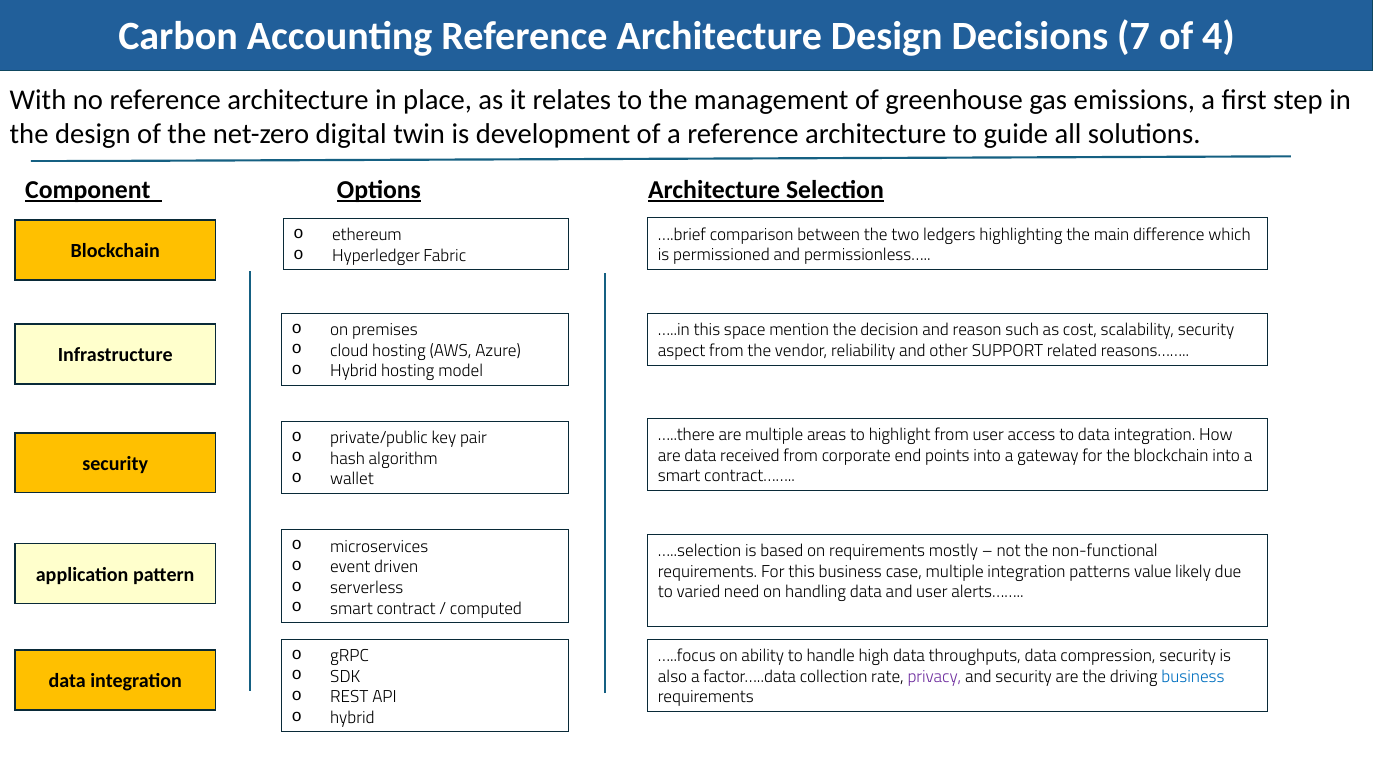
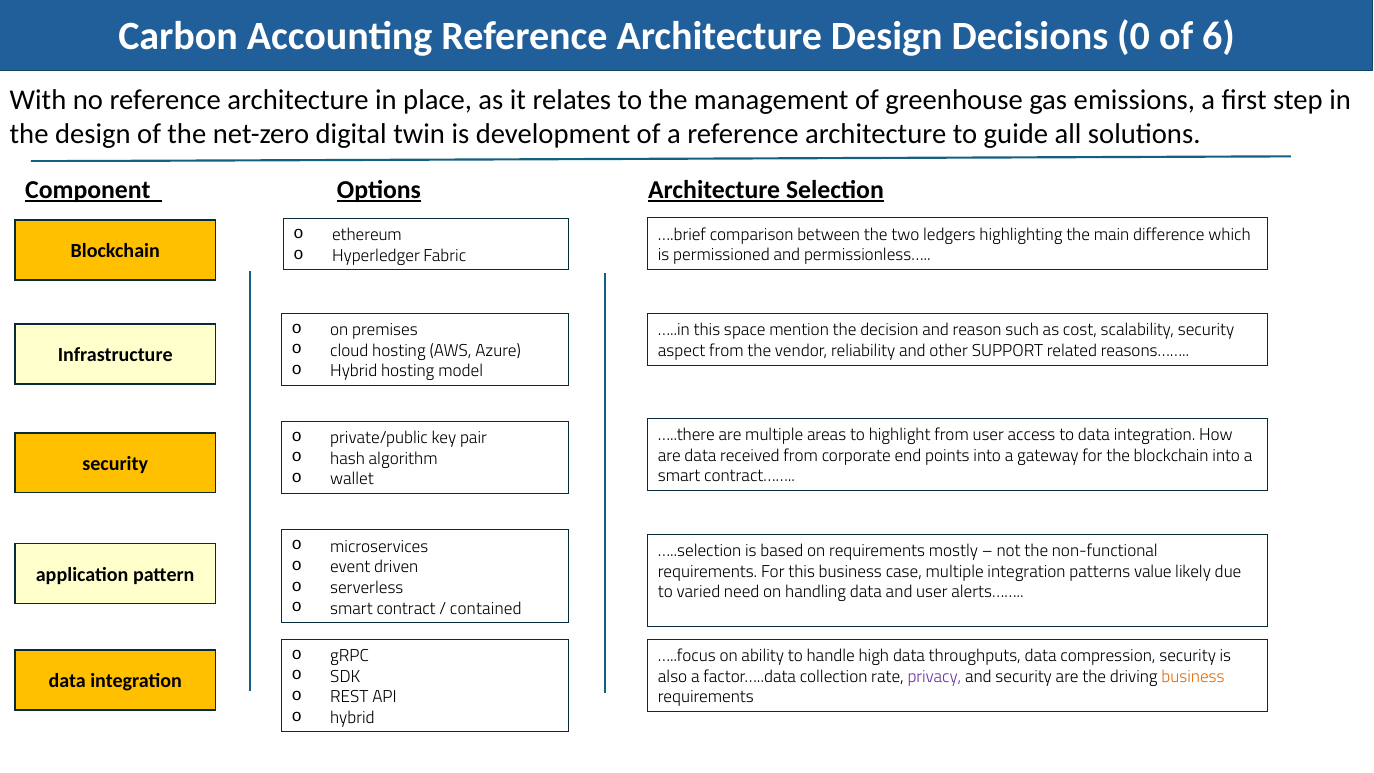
7: 7 -> 0
4: 4 -> 6
computed: computed -> contained
business at (1193, 676) colour: blue -> orange
